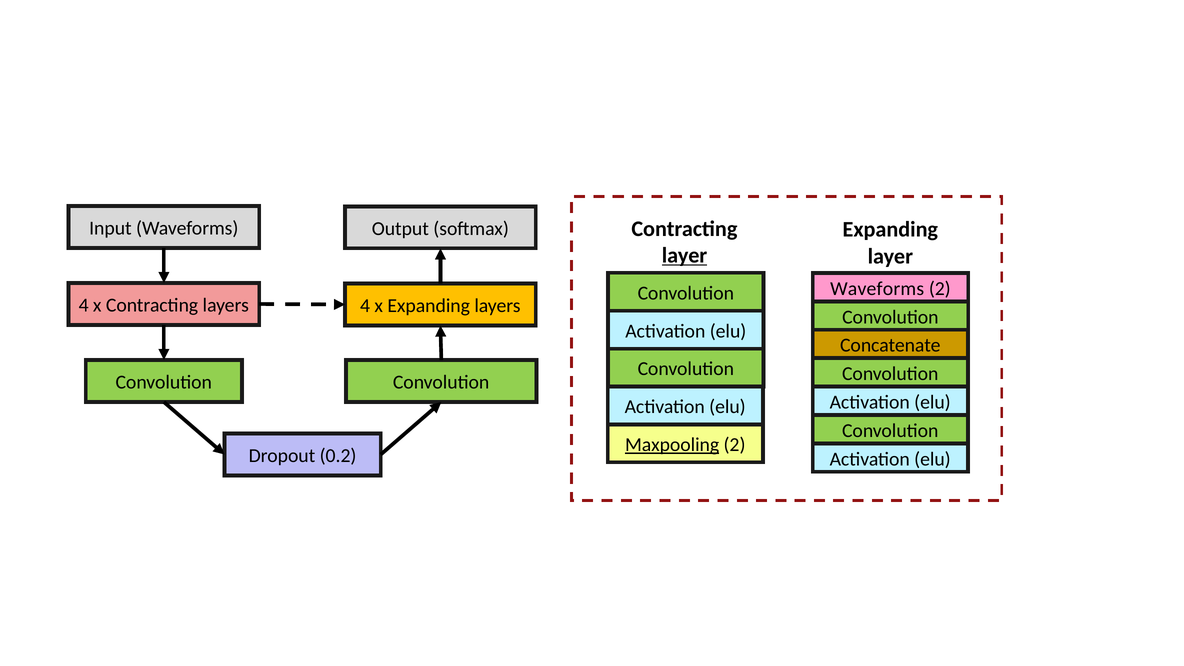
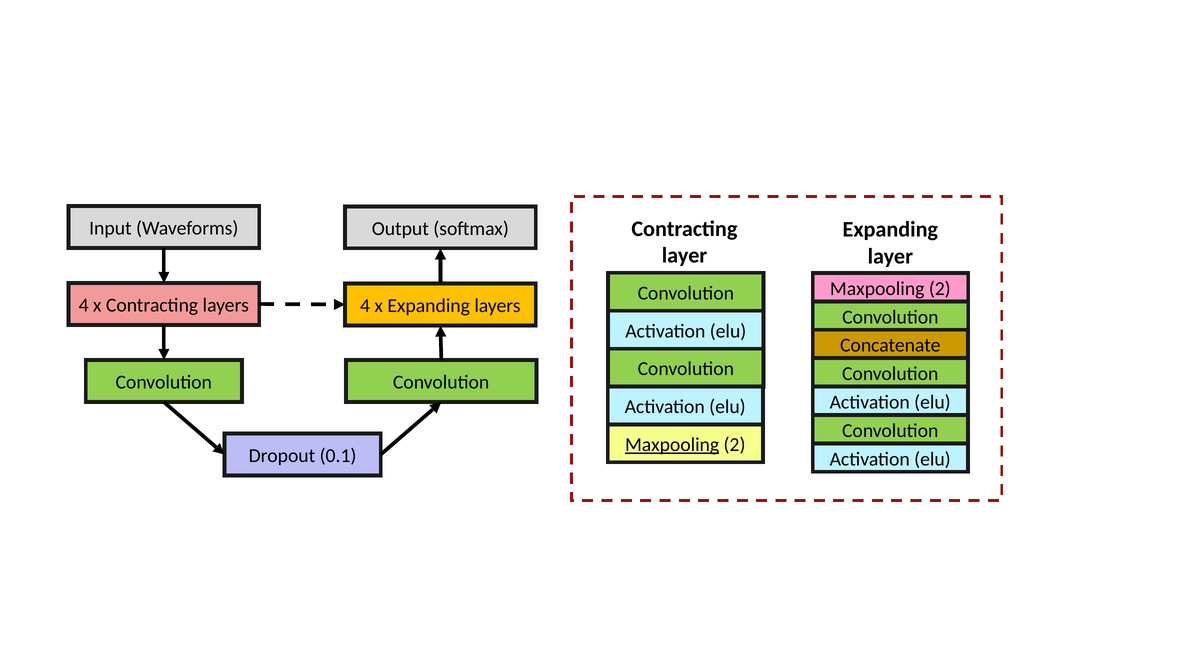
layer at (685, 255) underline: present -> none
Waveforms at (877, 289): Waveforms -> Maxpooling
0.2: 0.2 -> 0.1
